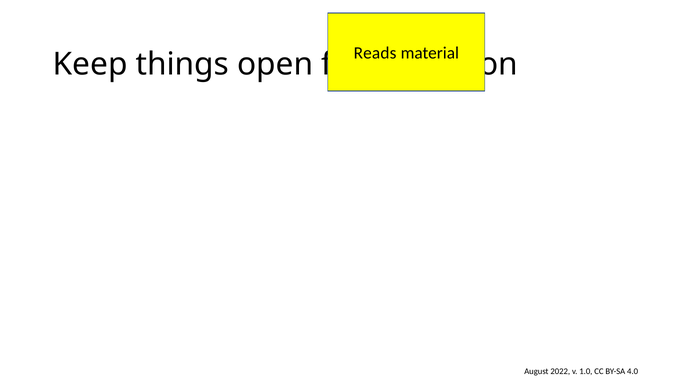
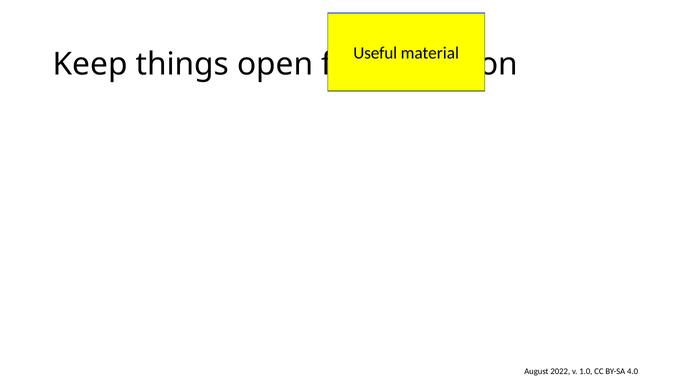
Reads: Reads -> Useful
